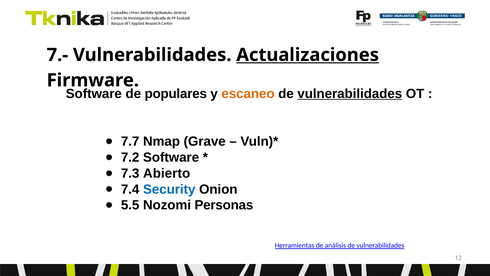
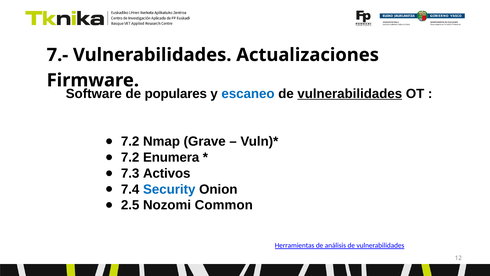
Actualizaciones underline: present -> none
escaneo colour: orange -> blue
7.7 at (130, 141): 7.7 -> 7.2
7.2 Software: Software -> Enumera
Abierto: Abierto -> Activos
5.5: 5.5 -> 2.5
Personas: Personas -> Common
